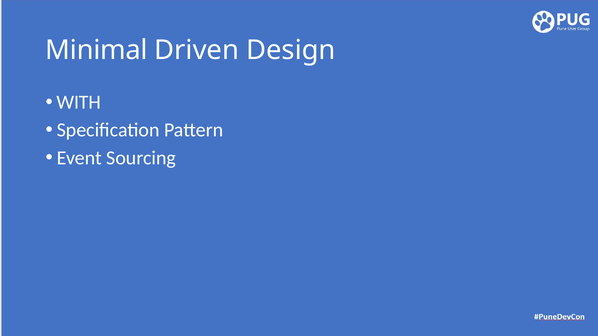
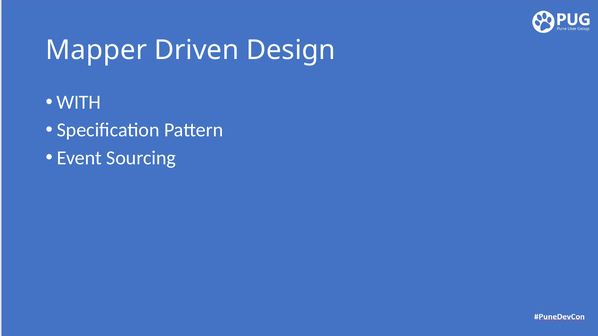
Minimal: Minimal -> Mapper
